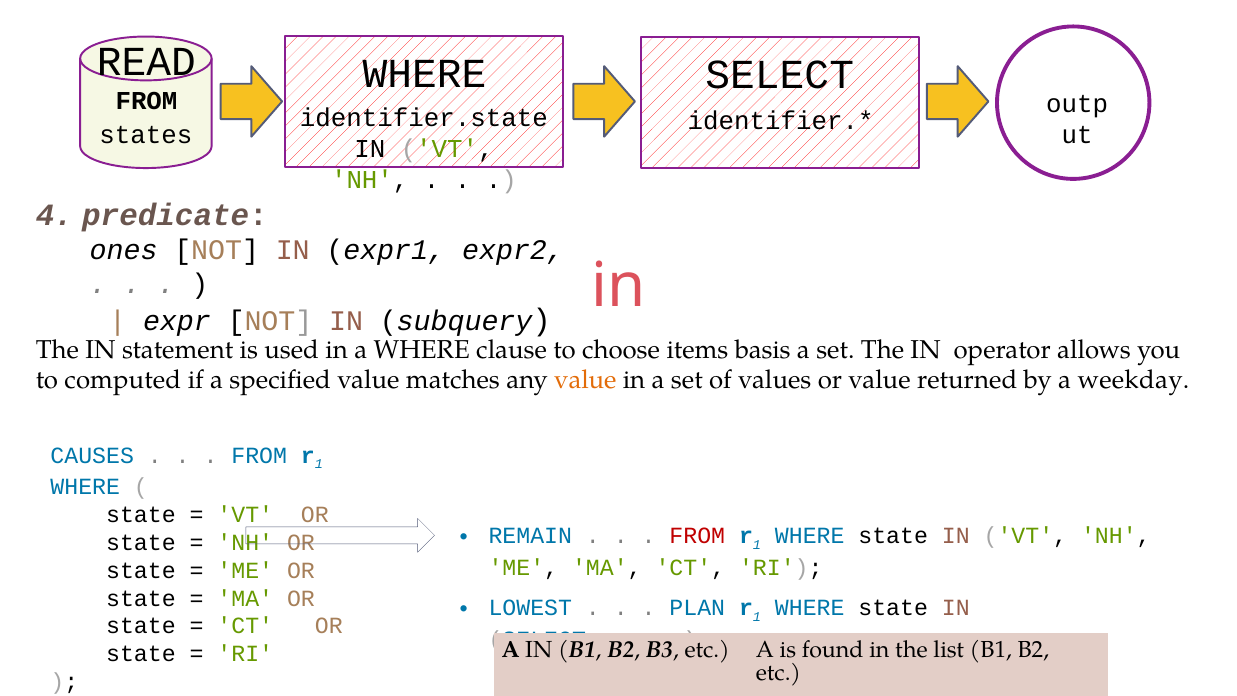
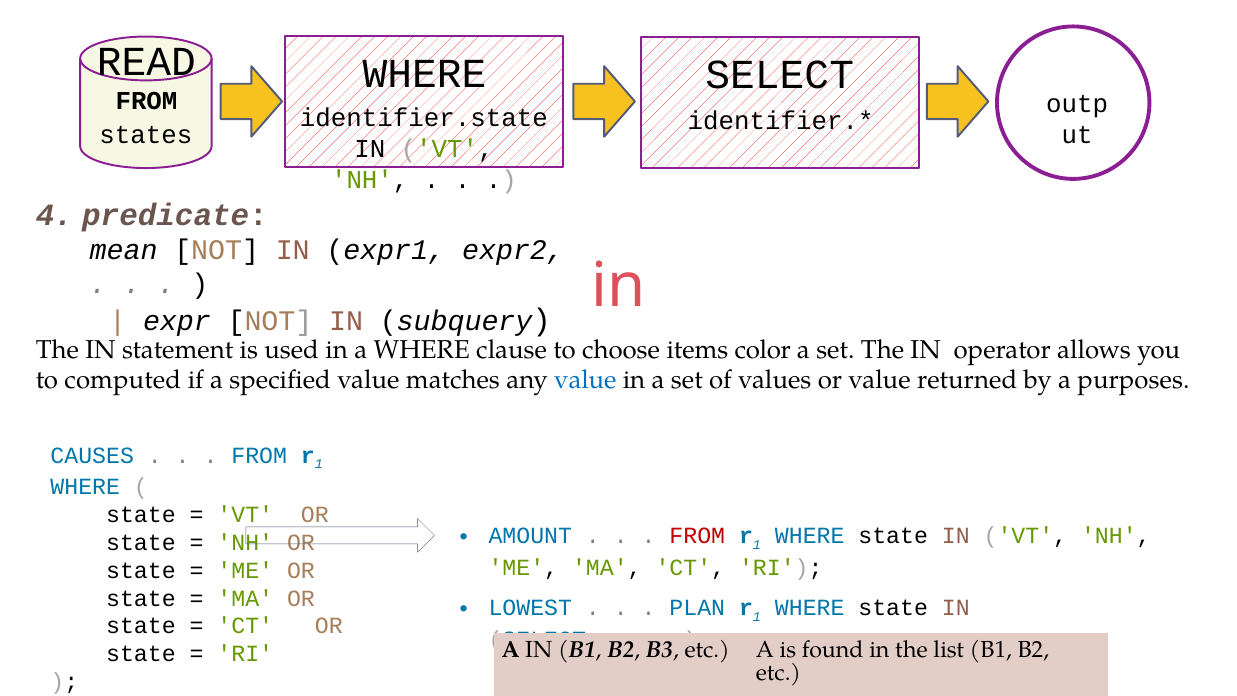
ones: ones -> mean
basis: basis -> color
value at (585, 380) colour: orange -> blue
weekday: weekday -> purposes
REMAIN: REMAIN -> AMOUNT
